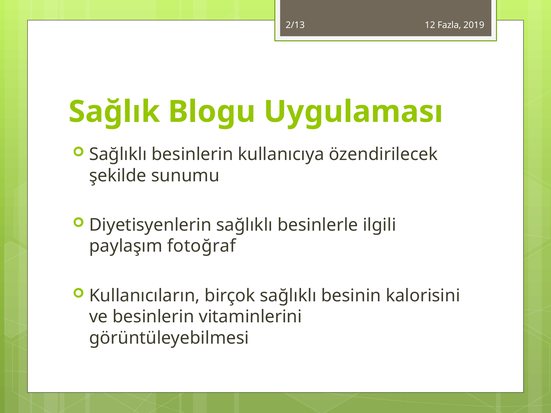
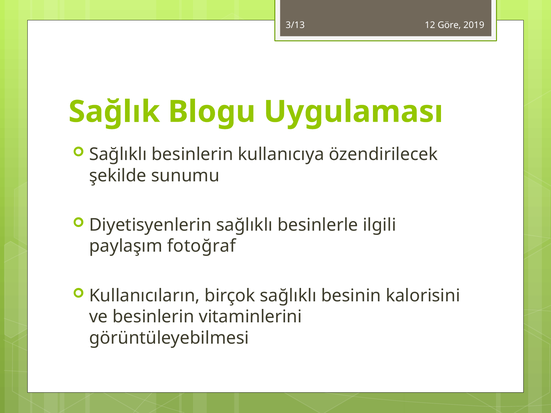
2/13: 2/13 -> 3/13
Fazla: Fazla -> Göre
